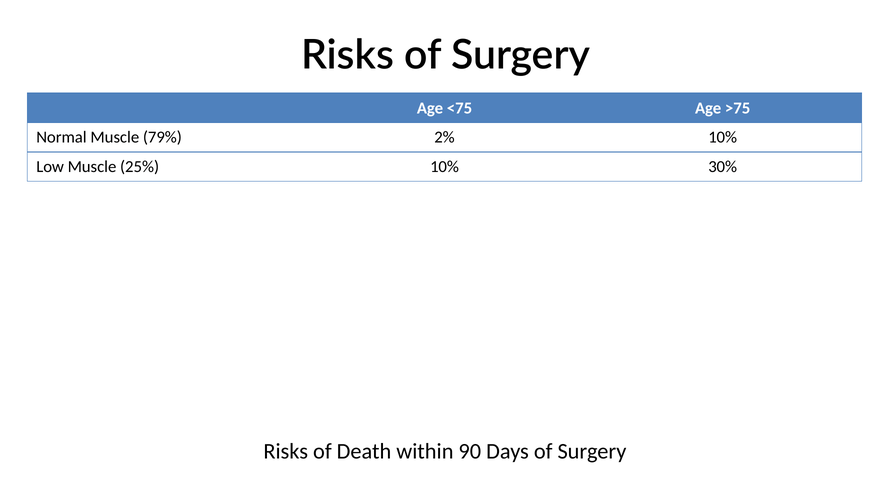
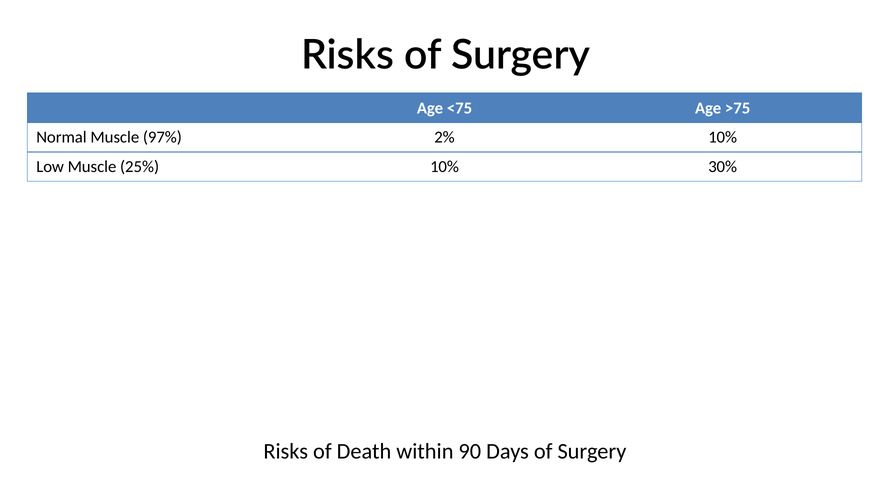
79%: 79% -> 97%
